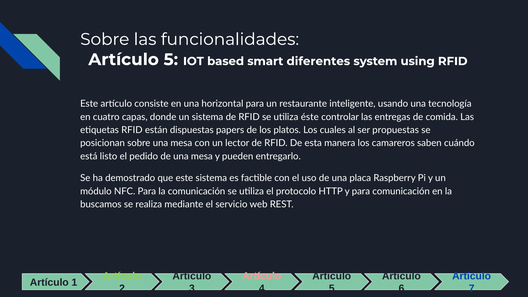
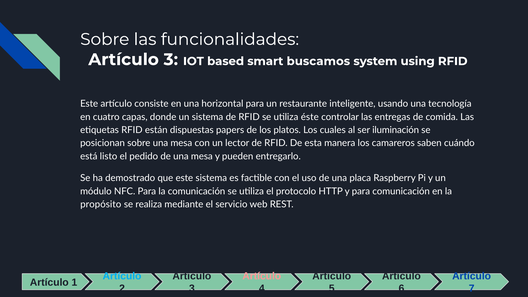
5 at (171, 60): 5 -> 3
diferentes: diferentes -> buscamos
propuestas: propuestas -> iluminación
buscamos: buscamos -> propósito
Artículo at (122, 276) colour: light green -> light blue
